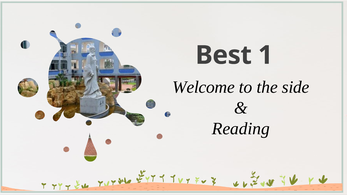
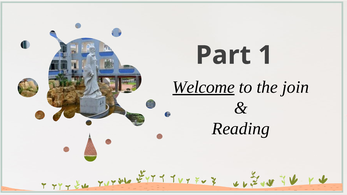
Best: Best -> Part
Welcome underline: none -> present
side: side -> join
